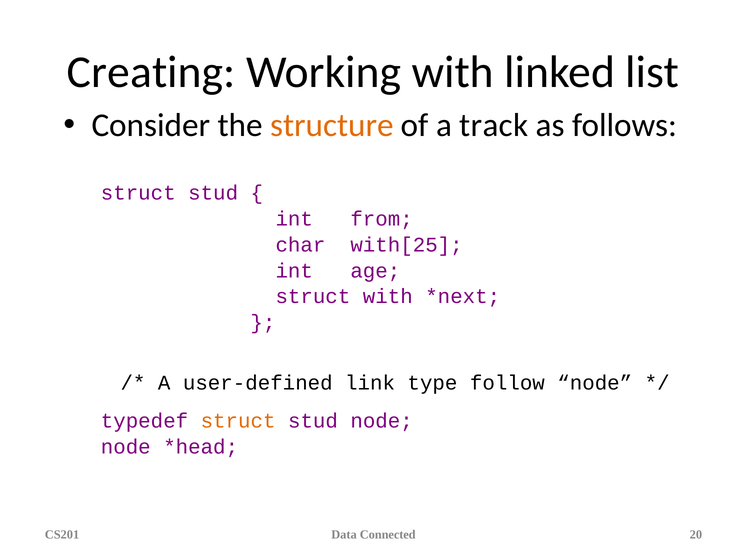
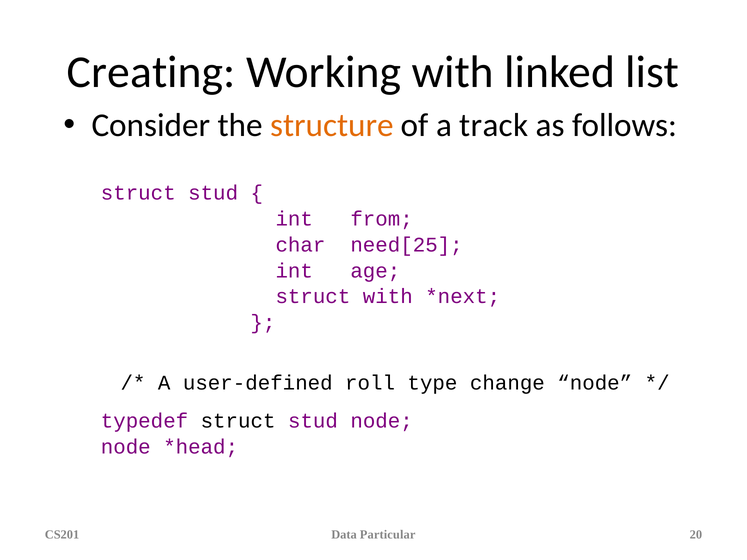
with[25: with[25 -> need[25
link: link -> roll
follow: follow -> change
struct at (238, 421) colour: orange -> black
Connected: Connected -> Particular
